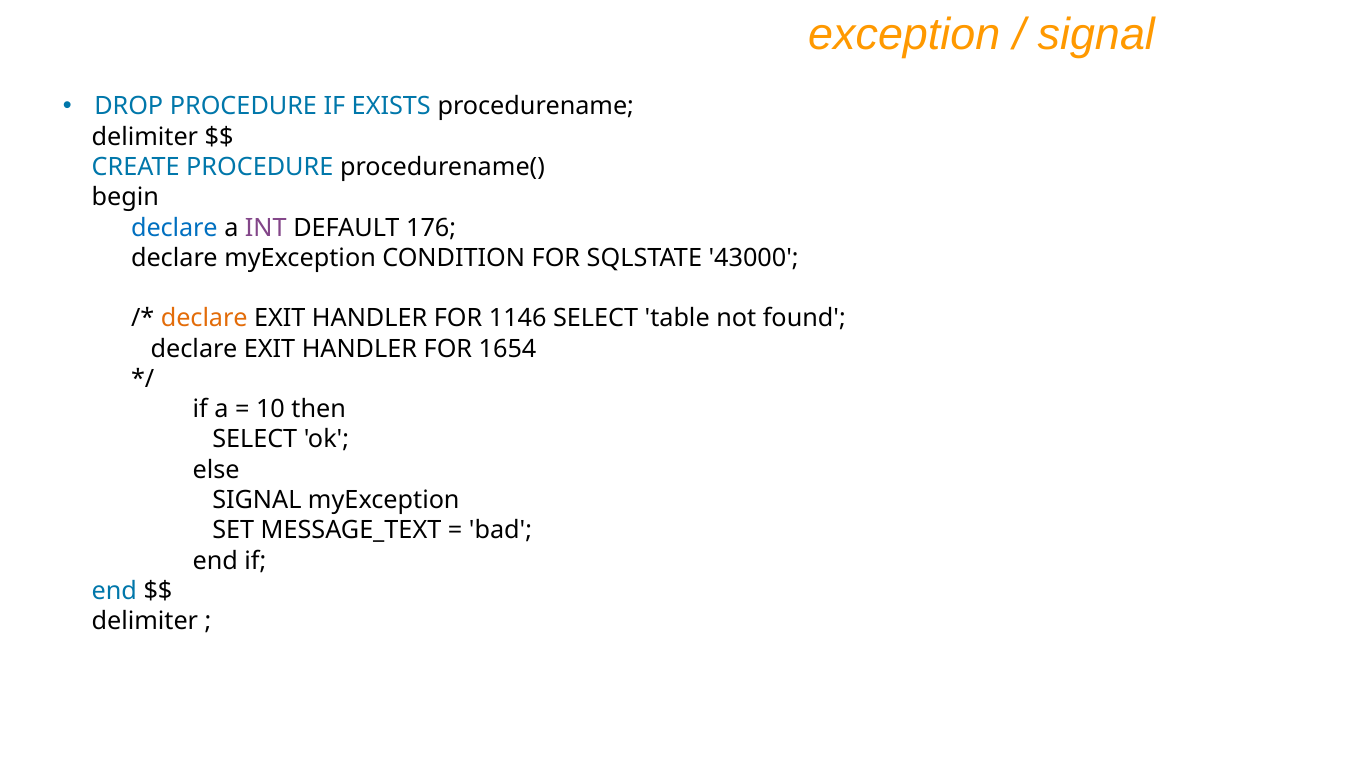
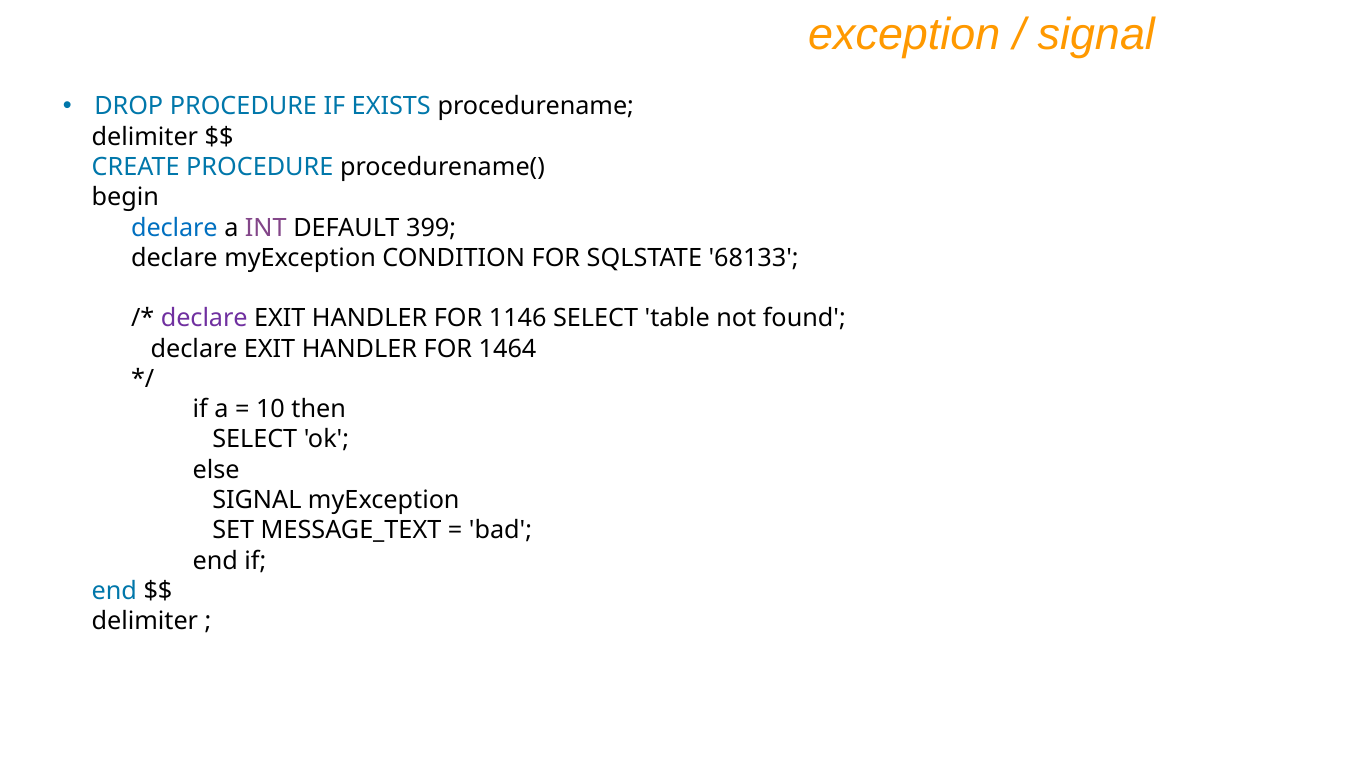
176: 176 -> 399
43000: 43000 -> 68133
declare at (204, 319) colour: orange -> purple
1654: 1654 -> 1464
